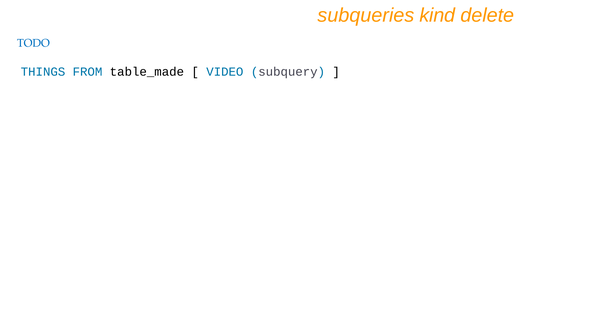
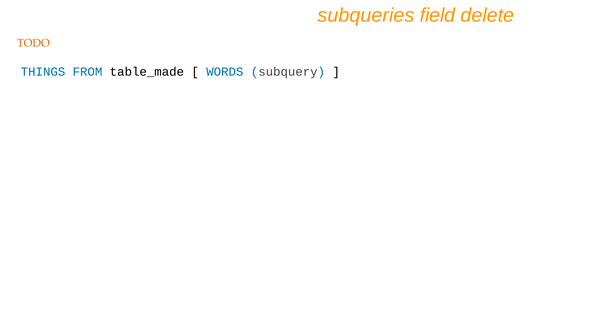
kind: kind -> field
TODO colour: blue -> orange
VIDEO: VIDEO -> WORDS
